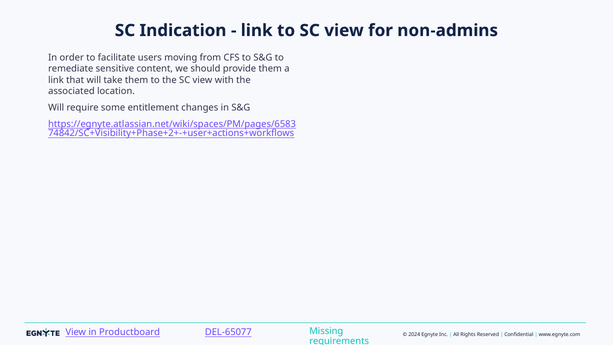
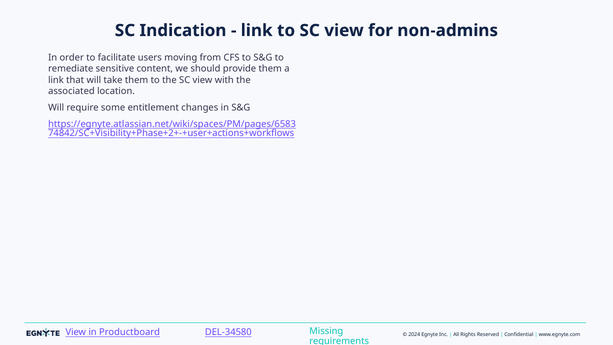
DEL-65077: DEL-65077 -> DEL-34580
